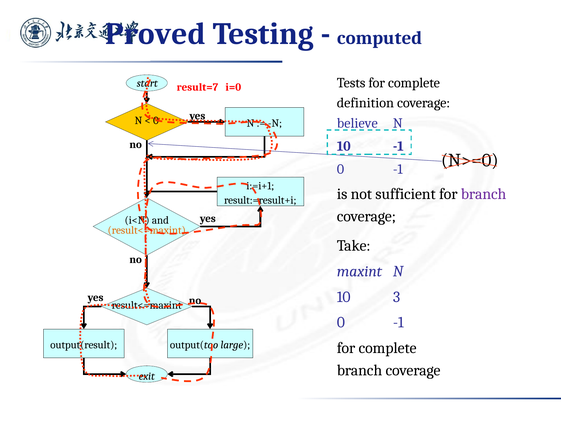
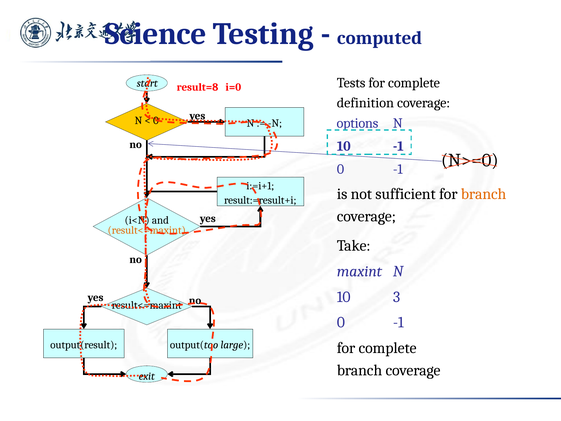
Proved: Proved -> Science
result=7: result=7 -> result=8
believe: believe -> options
branch at (484, 194) colour: purple -> orange
